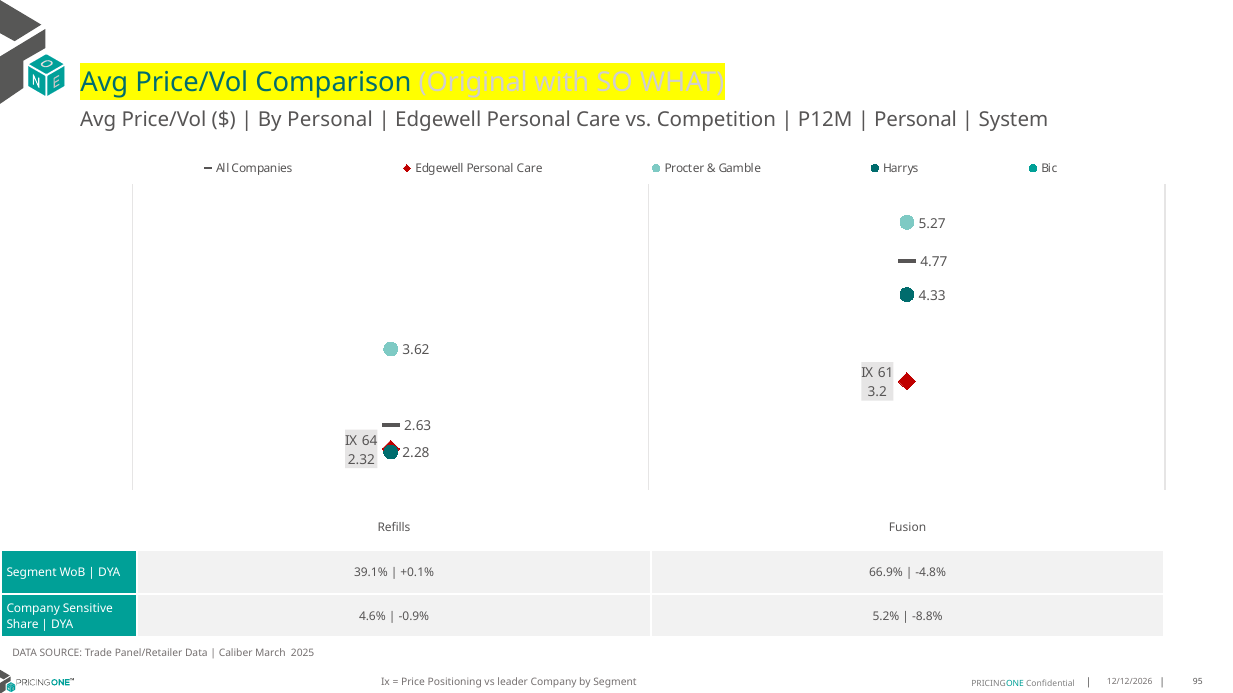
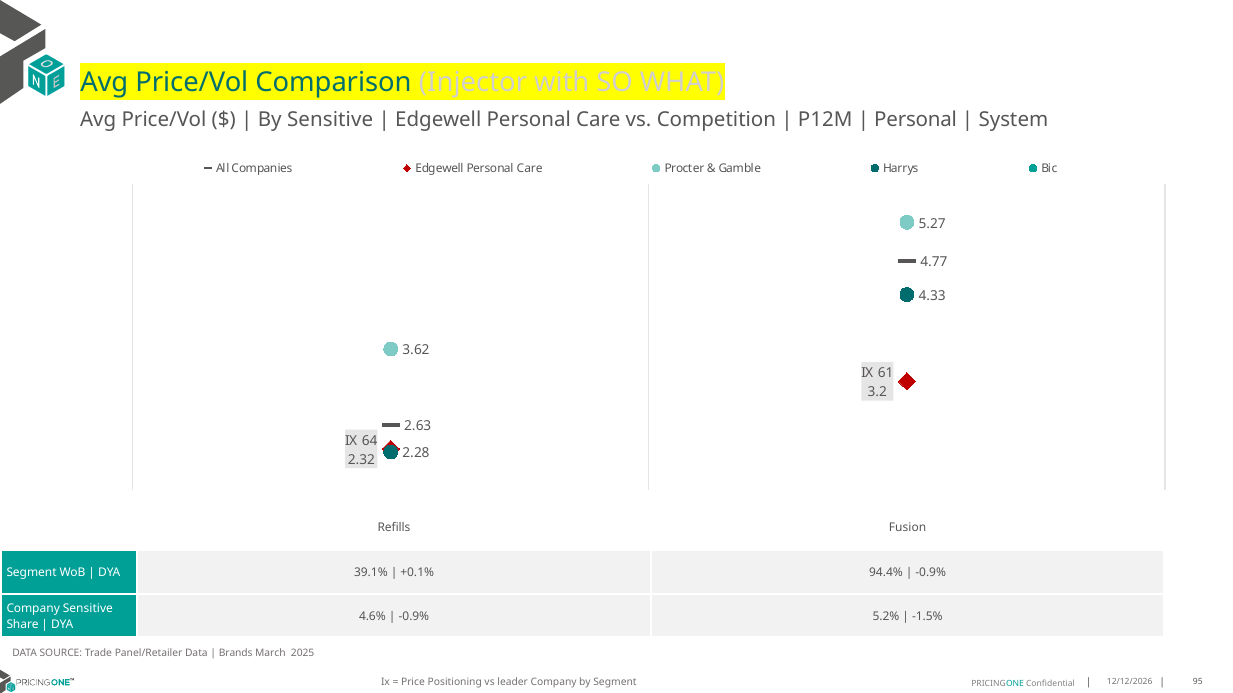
Original: Original -> Injector
By Personal: Personal -> Sensitive
66.9%: 66.9% -> 94.4%
-4.8% at (931, 573): -4.8% -> -0.9%
-8.8%: -8.8% -> -1.5%
Caliber: Caliber -> Brands
